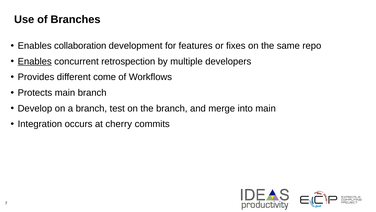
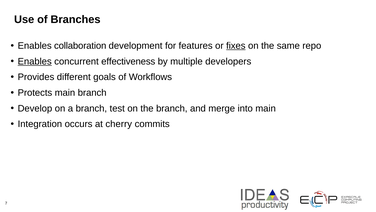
fixes underline: none -> present
retrospection: retrospection -> effectiveness
come: come -> goals
